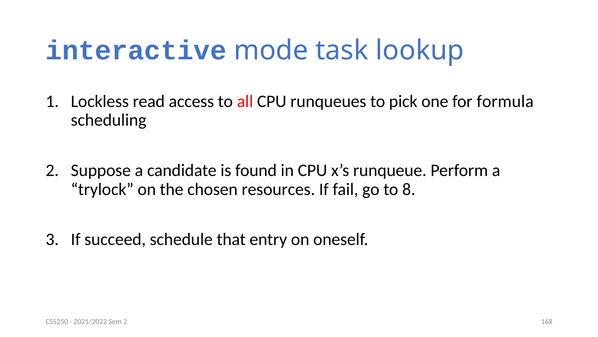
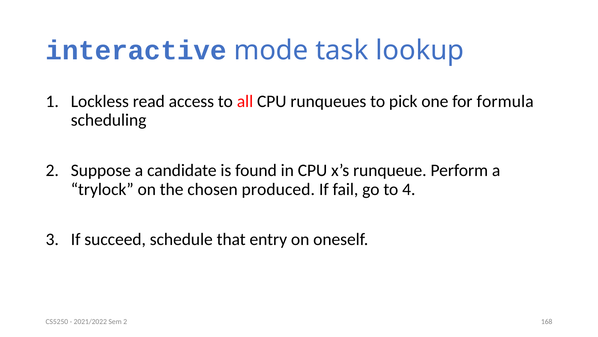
resources: resources -> produced
8: 8 -> 4
